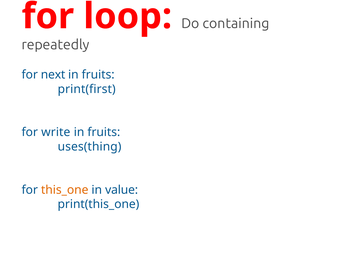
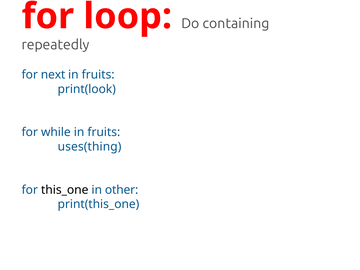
print(first: print(first -> print(look
write: write -> while
this_one colour: orange -> black
value: value -> other
